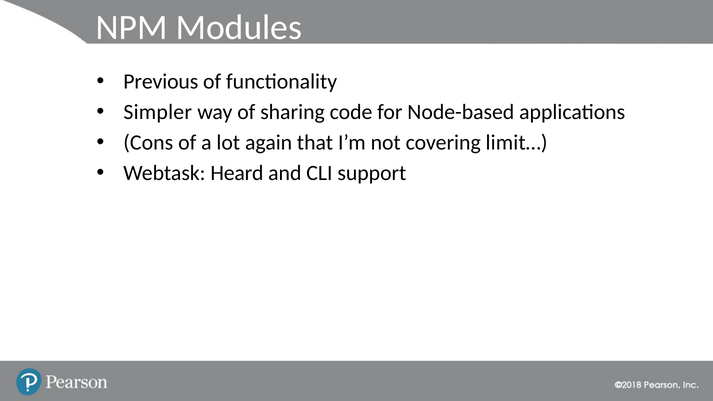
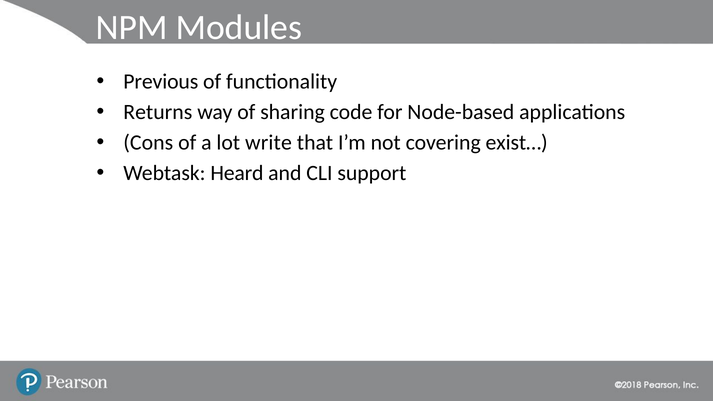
Simpler: Simpler -> Returns
again: again -> write
limit…: limit… -> exist…
